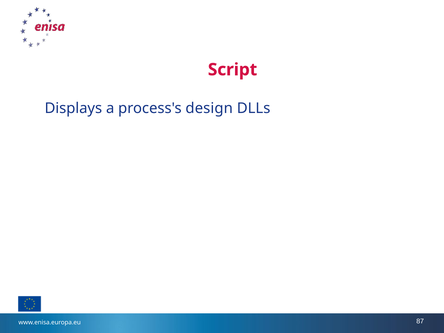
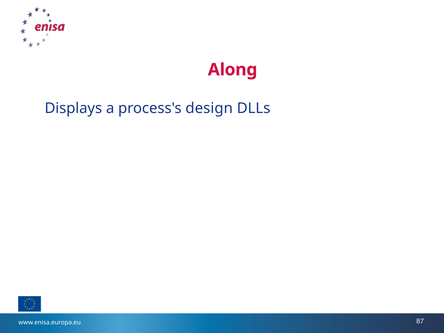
Script: Script -> Along
